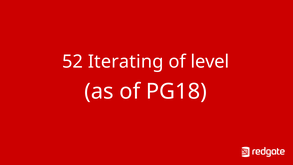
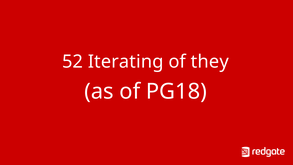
level: level -> they
